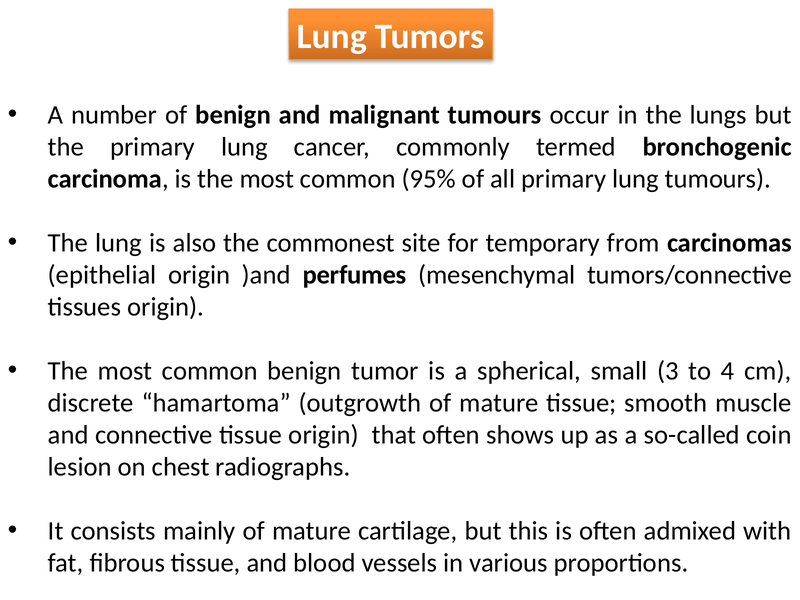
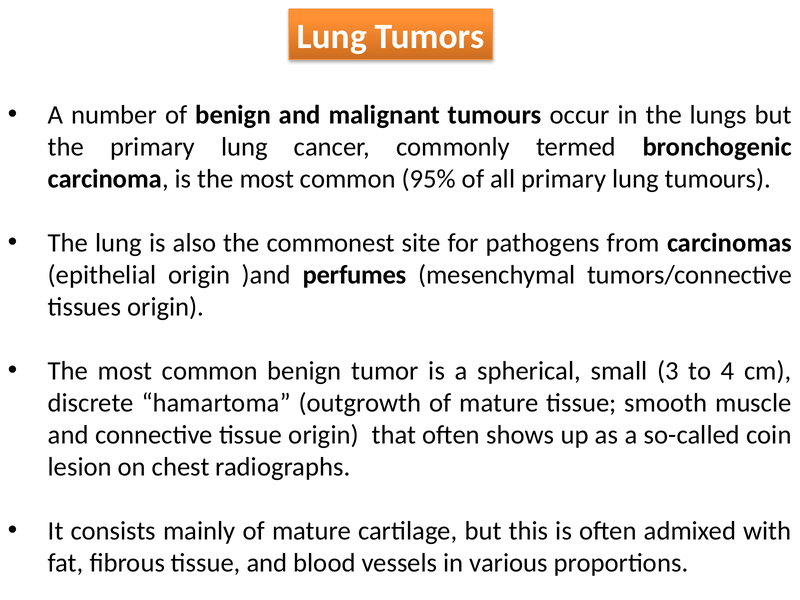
temporary: temporary -> pathogens
